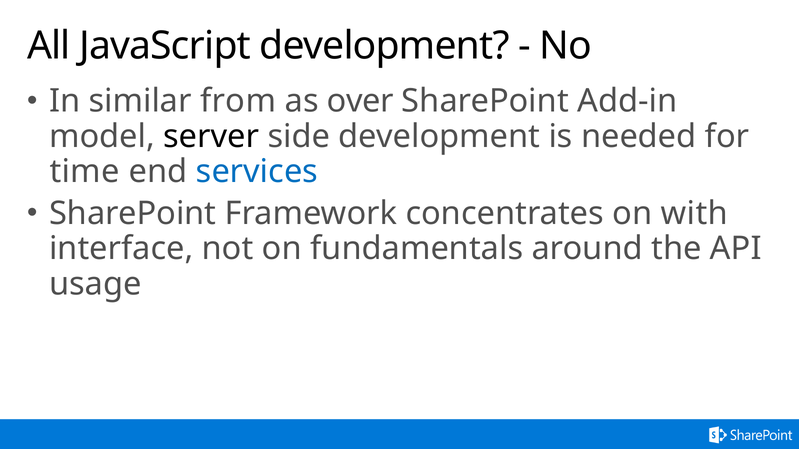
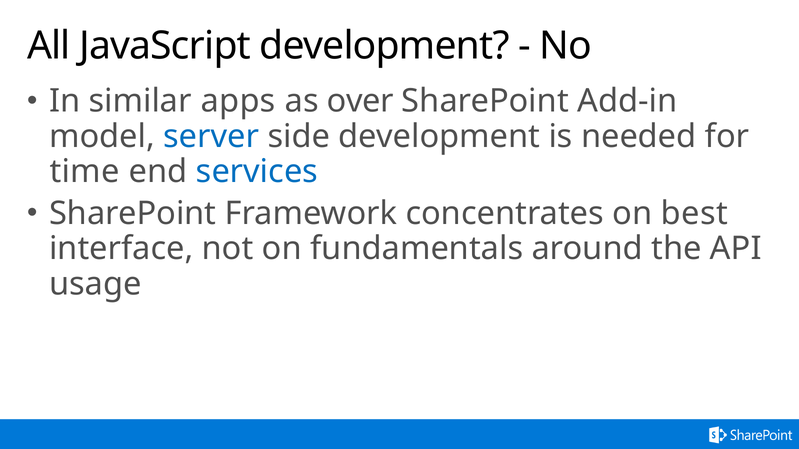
from: from -> apps
server colour: black -> blue
with: with -> best
